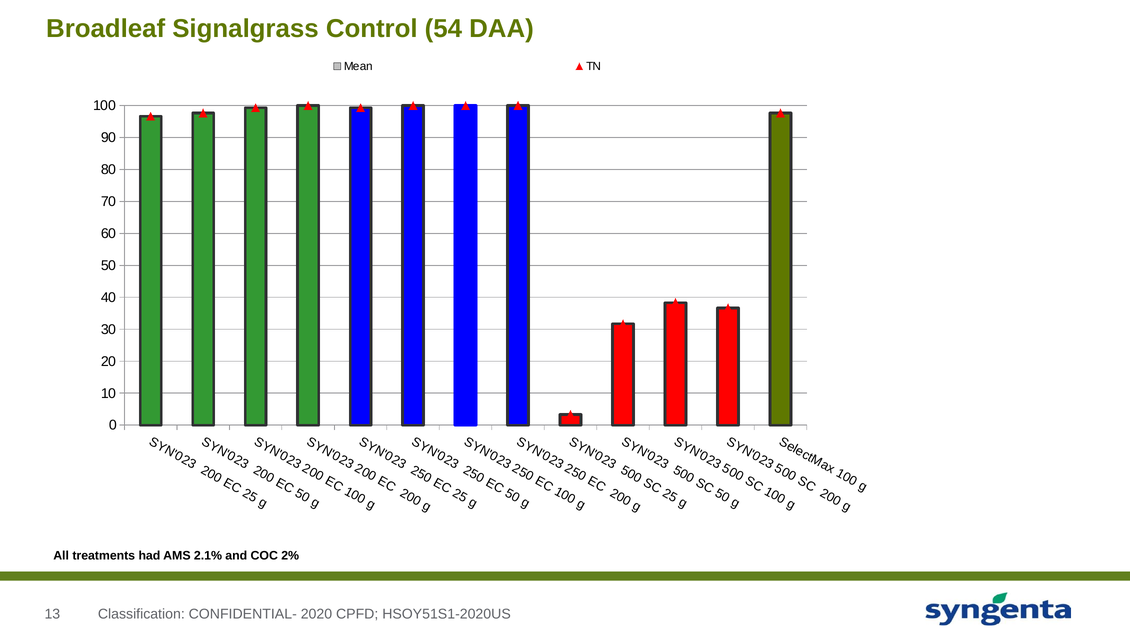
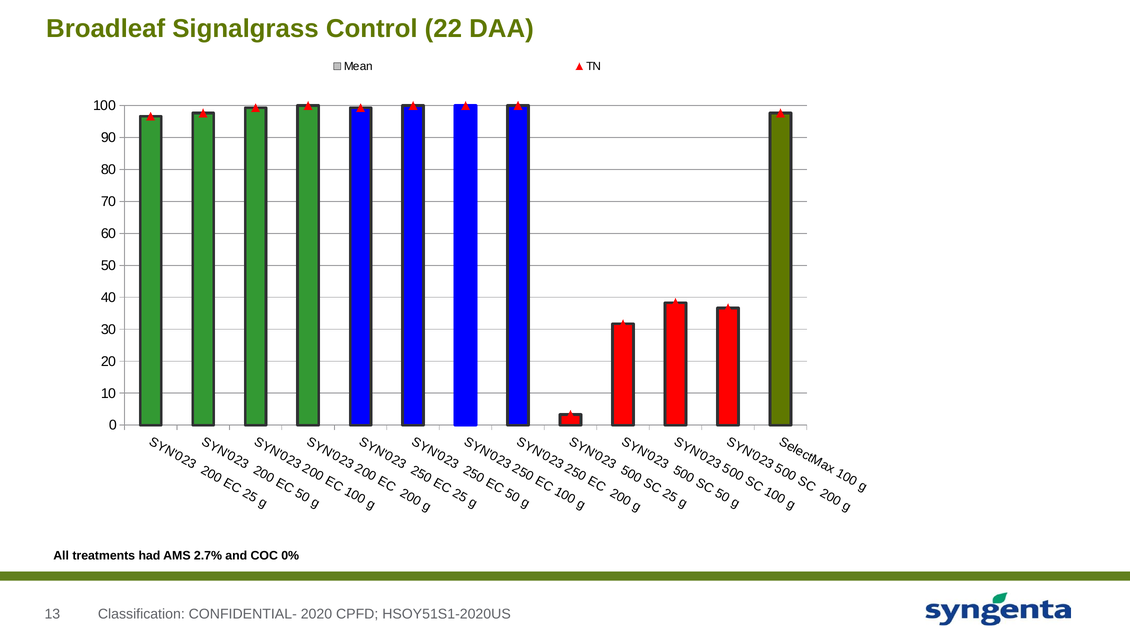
54: 54 -> 22
2.1%: 2.1% -> 2.7%
2%: 2% -> 0%
